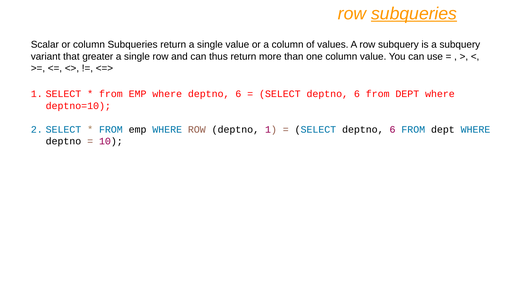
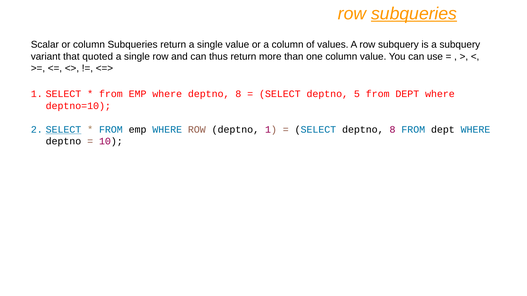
greater: greater -> quoted
where deptno 6: 6 -> 8
6 at (357, 94): 6 -> 5
SELECT at (63, 130) underline: none -> present
6 at (392, 130): 6 -> 8
